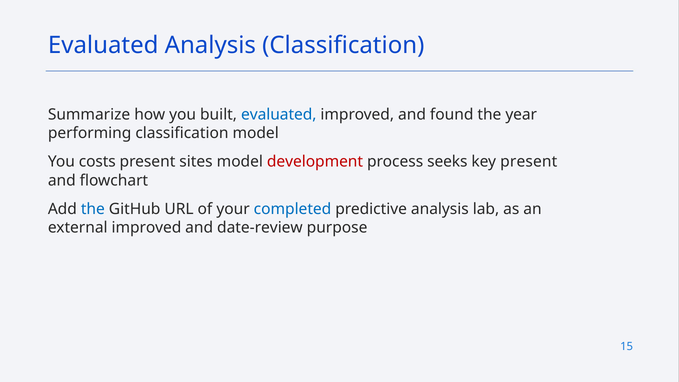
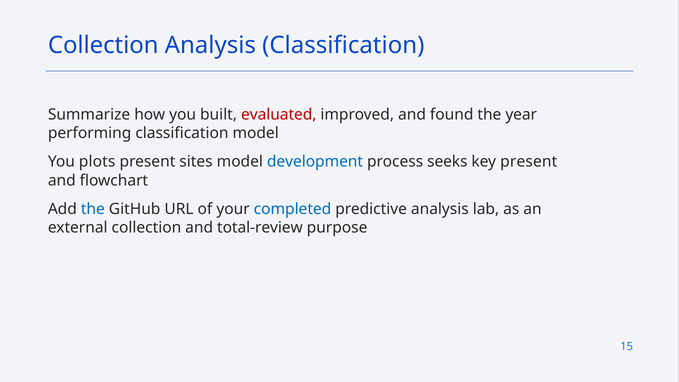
Evaluated at (103, 45): Evaluated -> Collection
evaluated at (279, 115) colour: blue -> red
costs: costs -> plots
development colour: red -> blue
external improved: improved -> collection
date-review: date-review -> total-review
